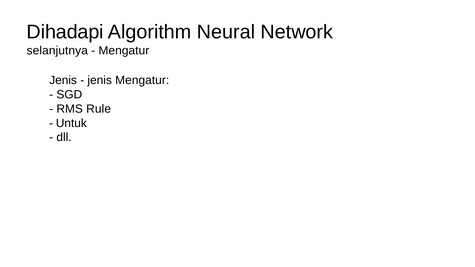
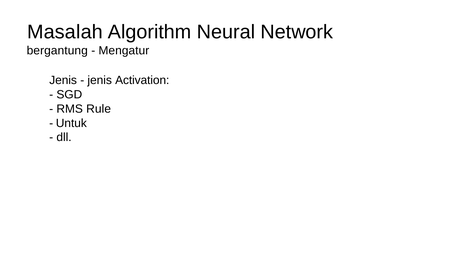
Dihadapi: Dihadapi -> Masalah
selanjutnya: selanjutnya -> bergantung
jenis Mengatur: Mengatur -> Activation
